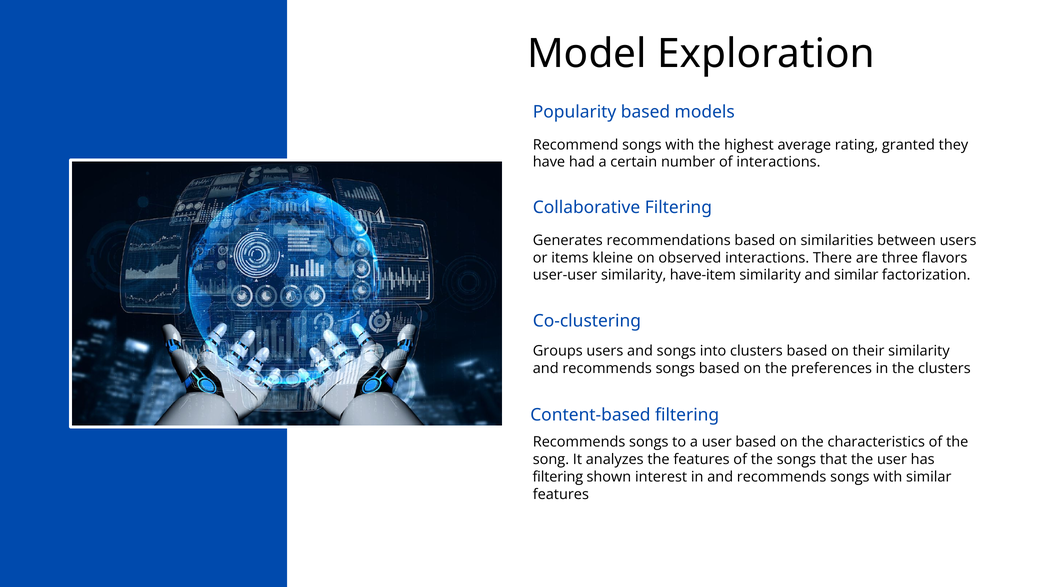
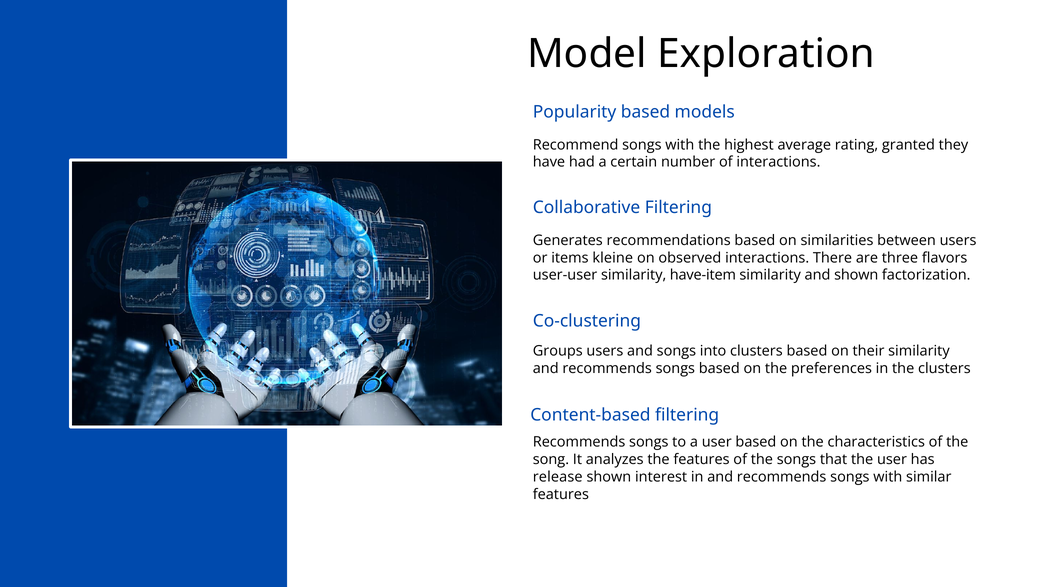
and similar: similar -> shown
filtering at (558, 477): filtering -> release
